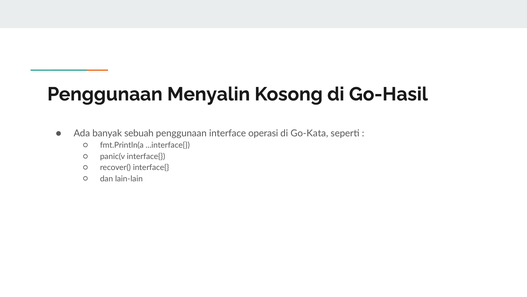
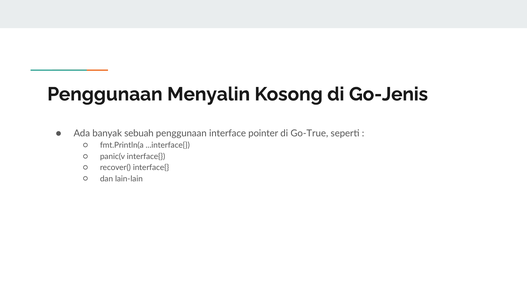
Go-Hasil: Go-Hasil -> Go-Jenis
operasi: operasi -> pointer
Go-Kata: Go-Kata -> Go-True
